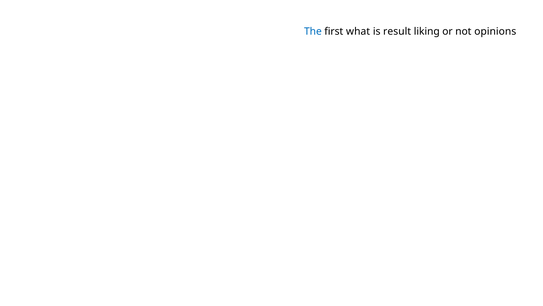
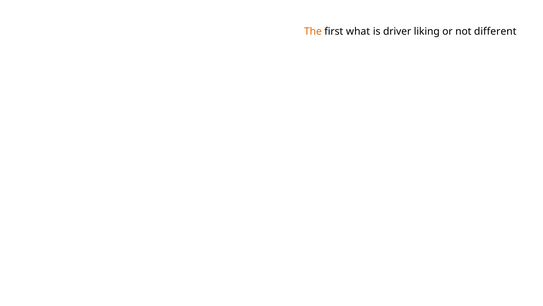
The colour: blue -> orange
result: result -> driver
opinions: opinions -> different
